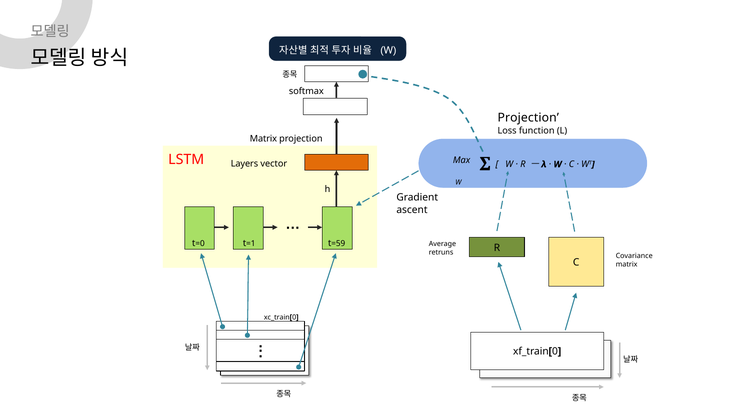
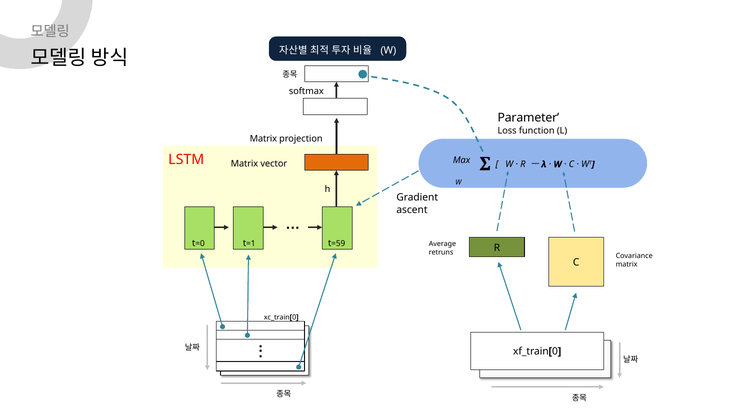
Projection at (528, 118): Projection -> Parameter
LSTM Layers: Layers -> Matrix
